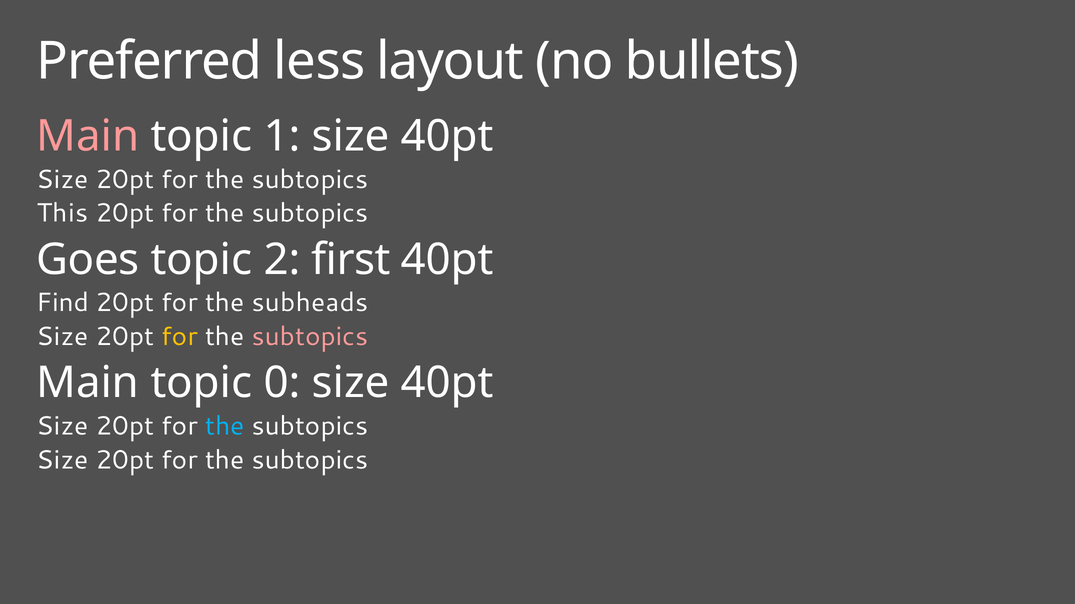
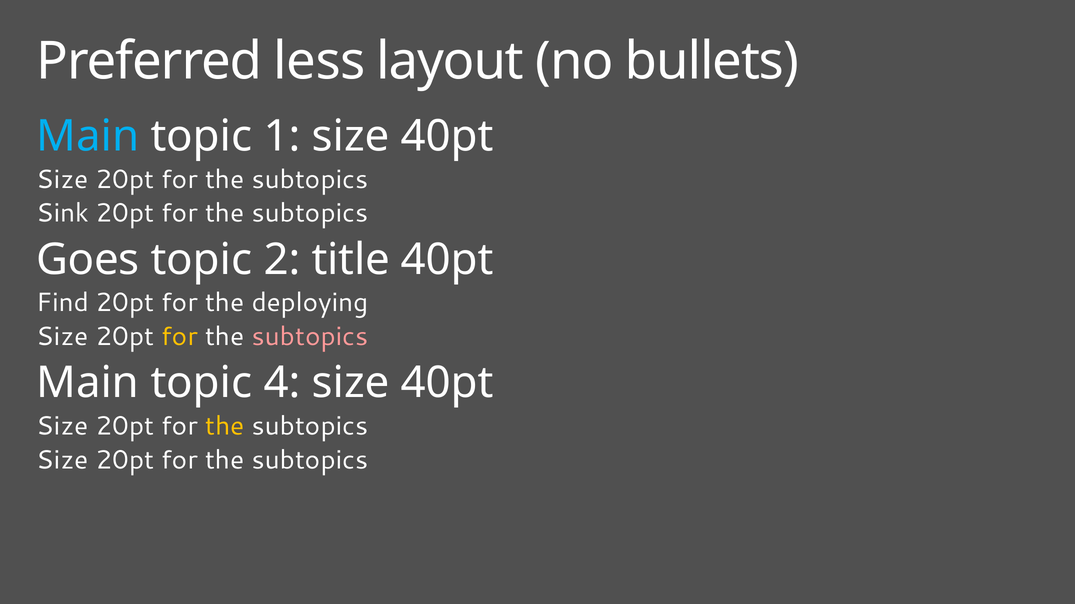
Main at (88, 136) colour: pink -> light blue
This: This -> Sink
first: first -> title
subheads: subheads -> deploying
0: 0 -> 4
the at (225, 427) colour: light blue -> yellow
